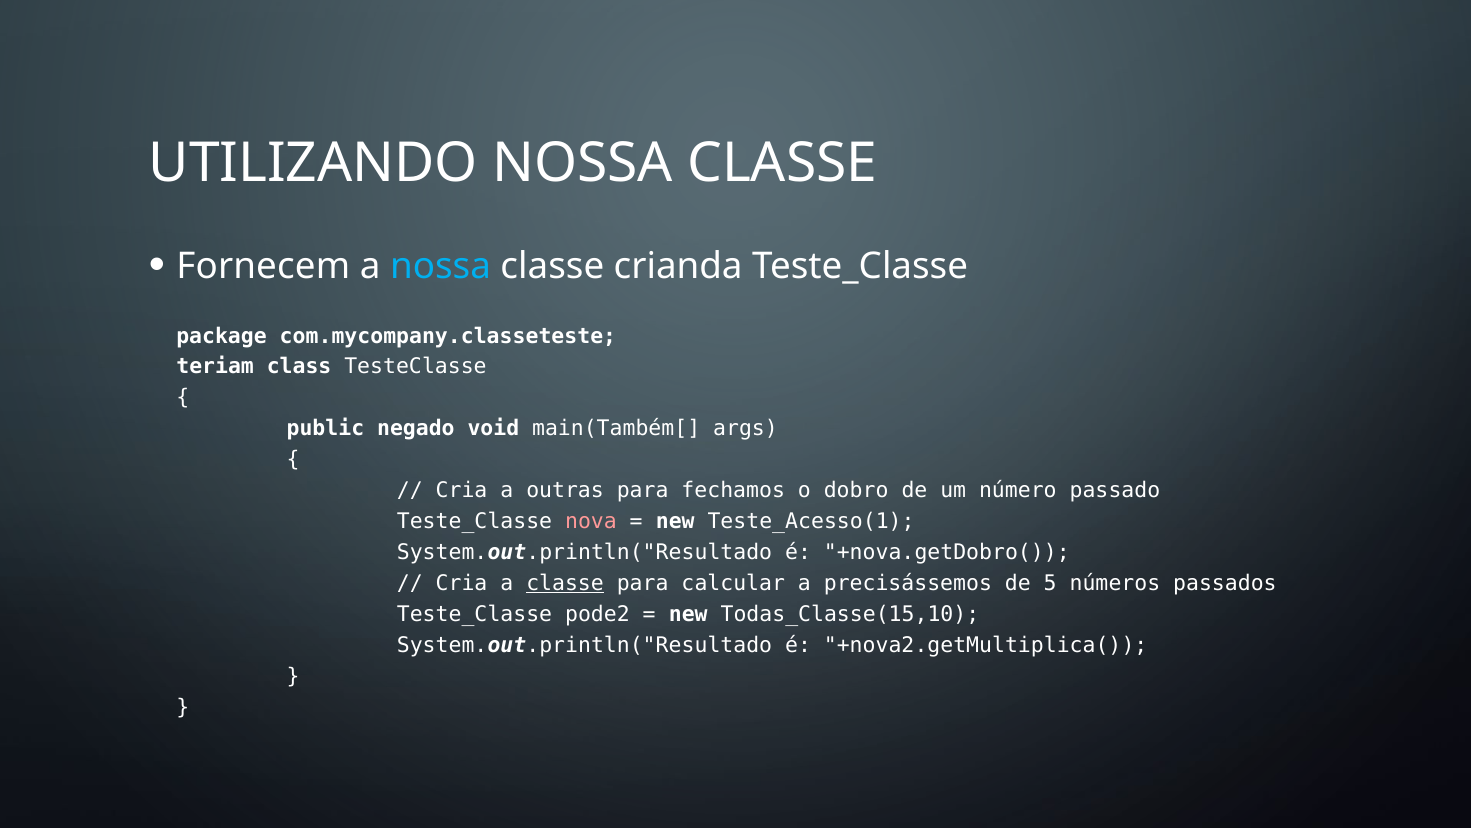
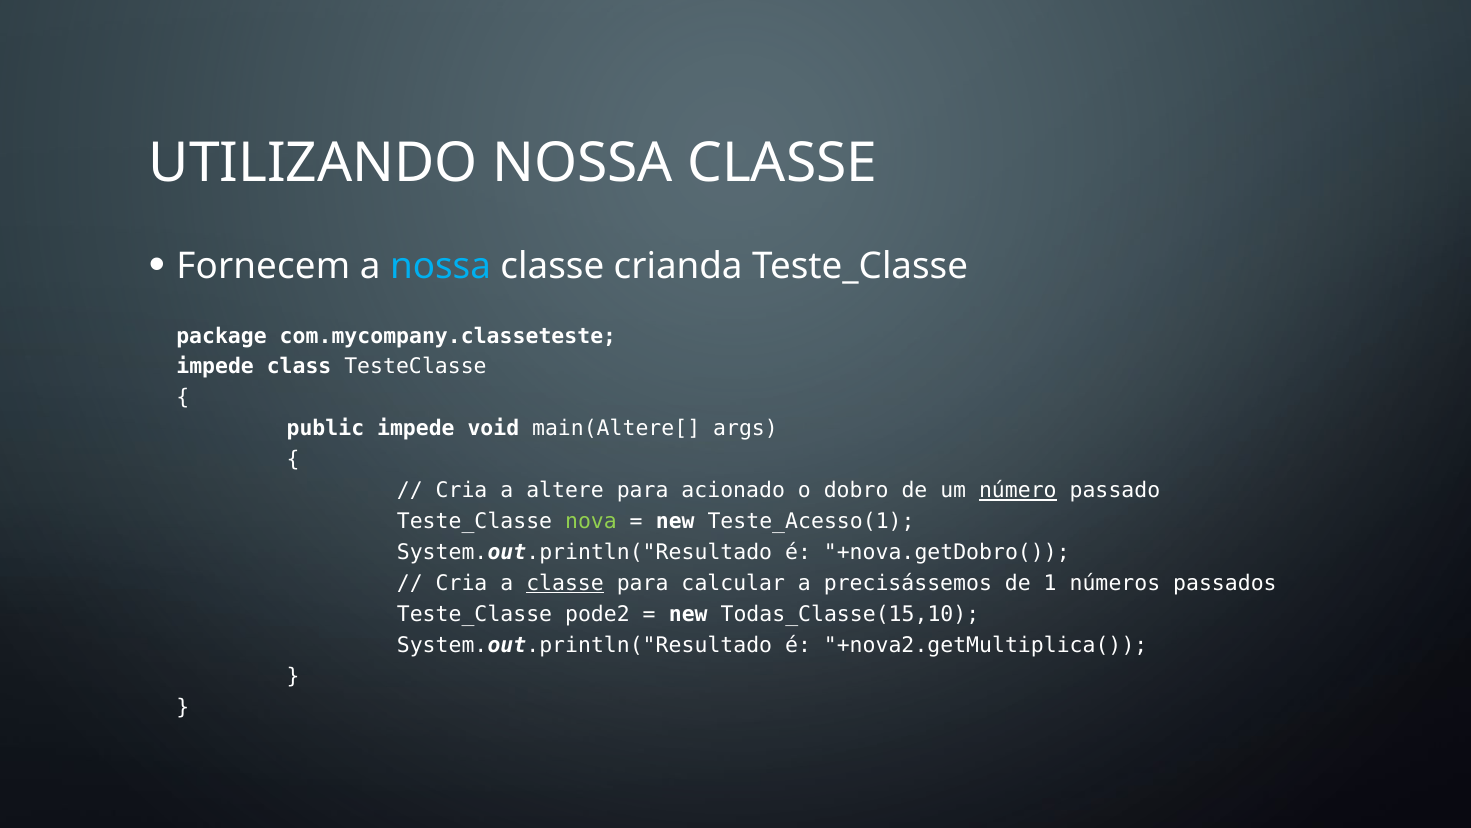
teriam at (215, 367): teriam -> impede
public negado: negado -> impede
main(Também[: main(Também[ -> main(Altere[
outras: outras -> altere
fechamos: fechamos -> acionado
número underline: none -> present
nova colour: pink -> light green
5: 5 -> 1
